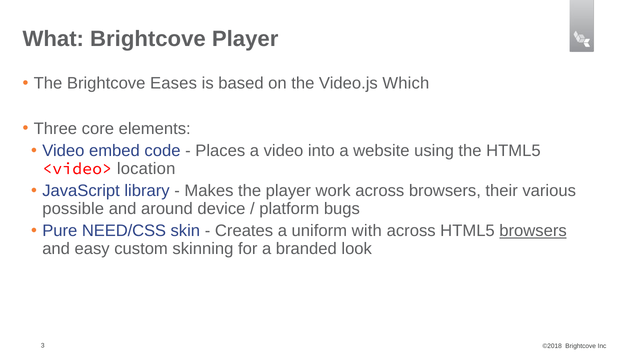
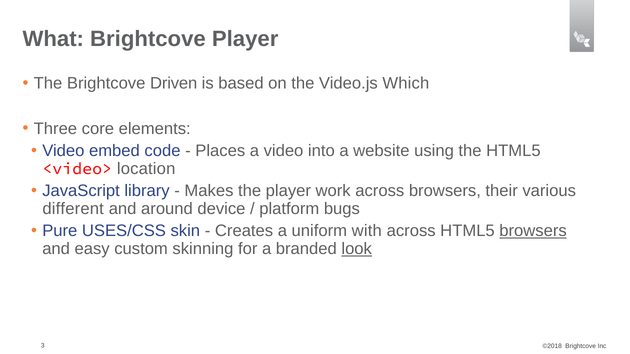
Eases: Eases -> Driven
possible: possible -> different
NEED/CSS: NEED/CSS -> USES/CSS
look underline: none -> present
